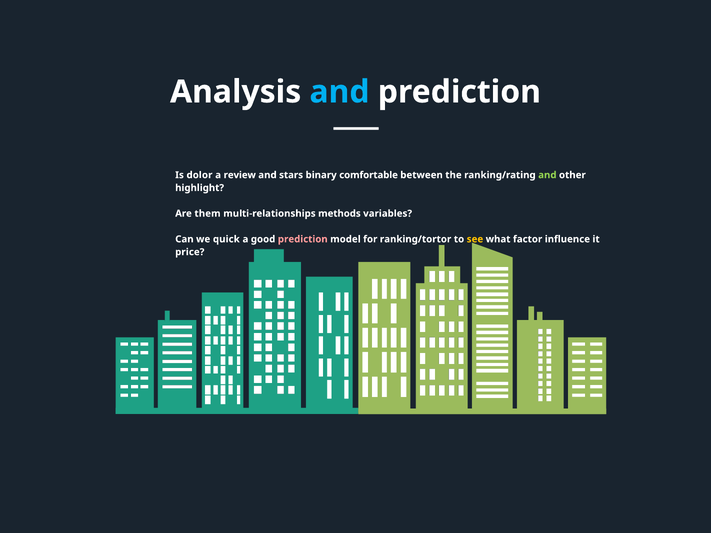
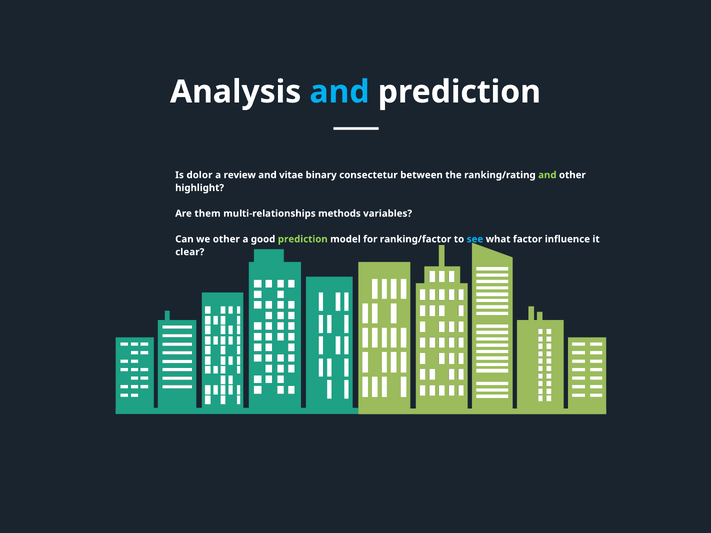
stars: stars -> vitae
comfortable: comfortable -> consectetur
we quick: quick -> other
prediction at (303, 239) colour: pink -> light green
ranking/tortor: ranking/tortor -> ranking/factor
see colour: yellow -> light blue
price: price -> clear
